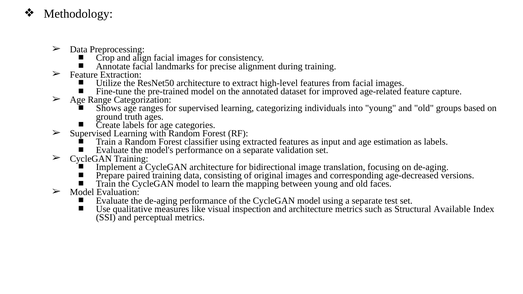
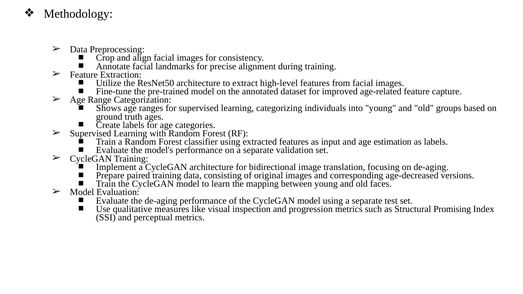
and architecture: architecture -> progression
Available: Available -> Promising
